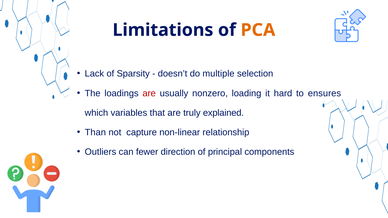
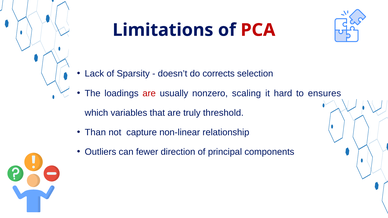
PCA colour: orange -> red
multiple: multiple -> corrects
loading: loading -> scaling
explained: explained -> threshold
